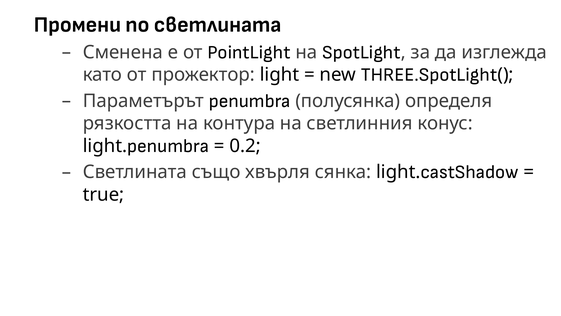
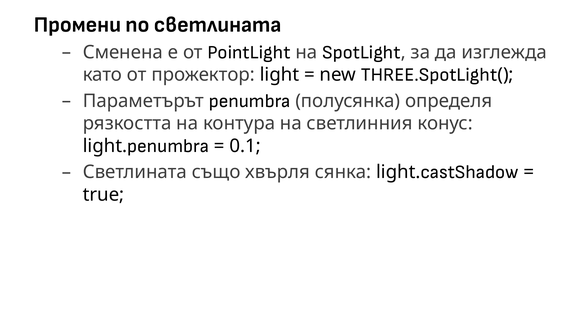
0.2: 0.2 -> 0.1
